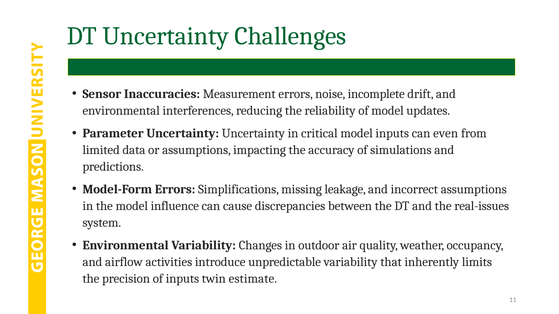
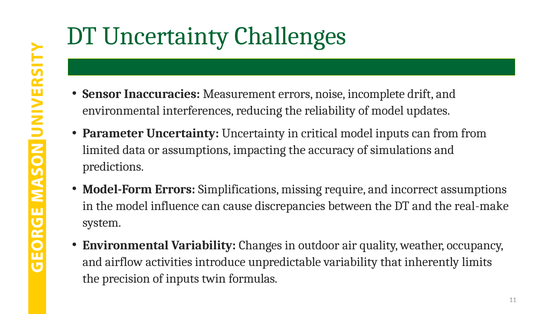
can even: even -> from
leakage: leakage -> require
real-issues: real-issues -> real-make
estimate: estimate -> formulas
